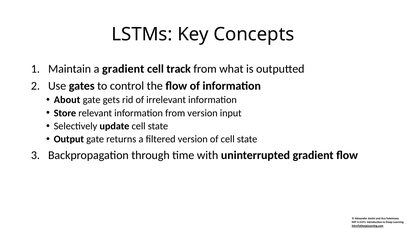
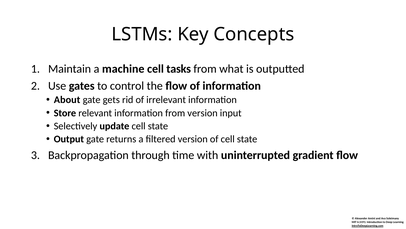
a gradient: gradient -> machine
track: track -> tasks
